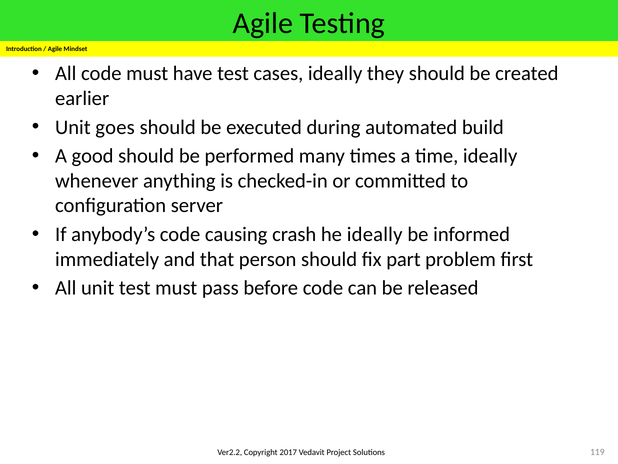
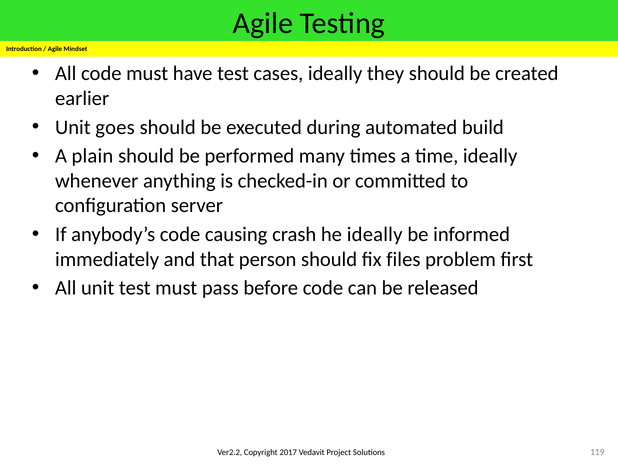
good: good -> plain
part: part -> files
